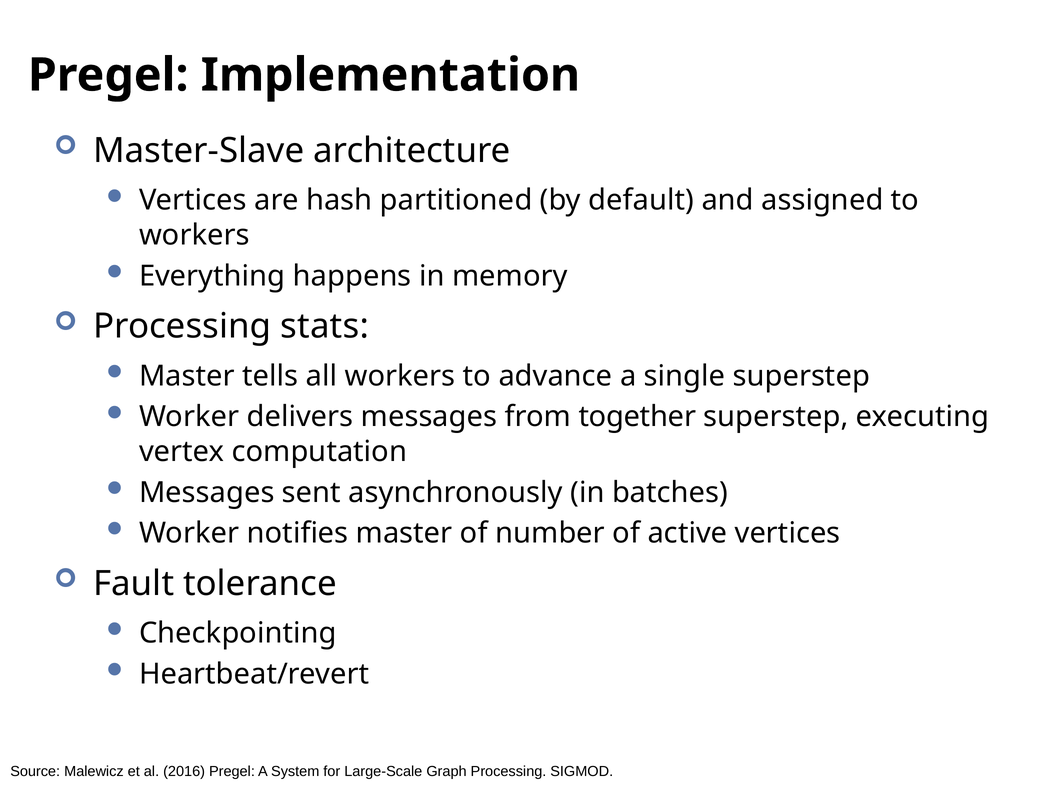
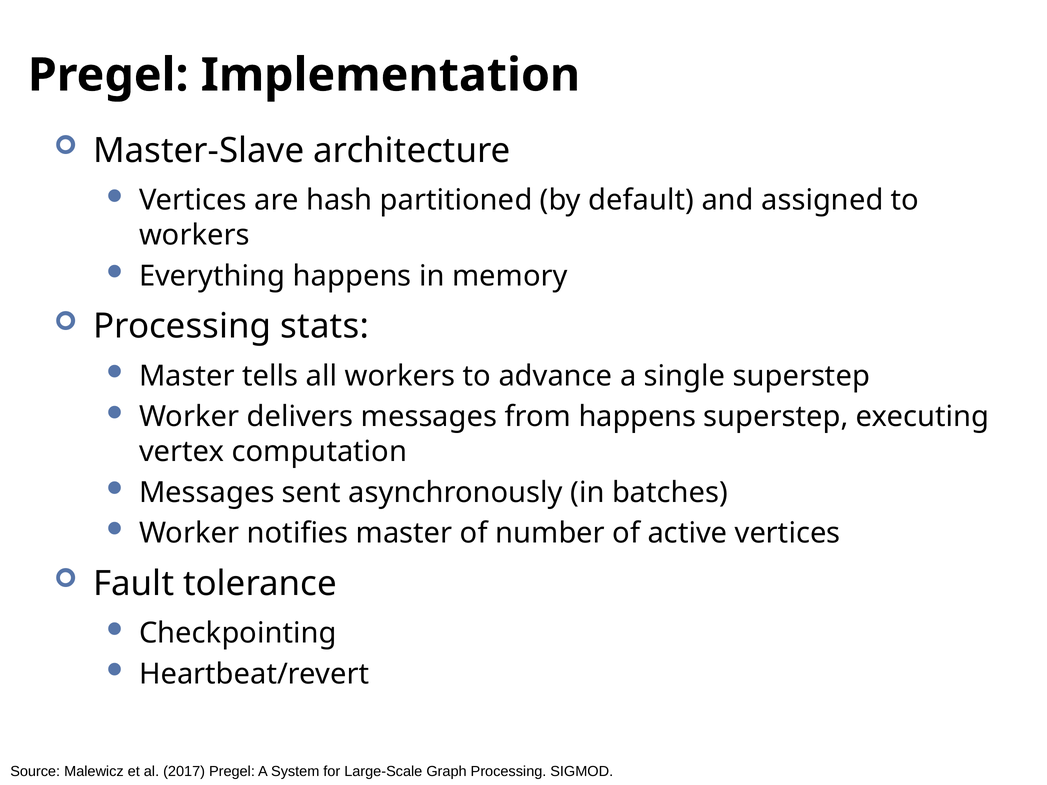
from together: together -> happens
2016: 2016 -> 2017
